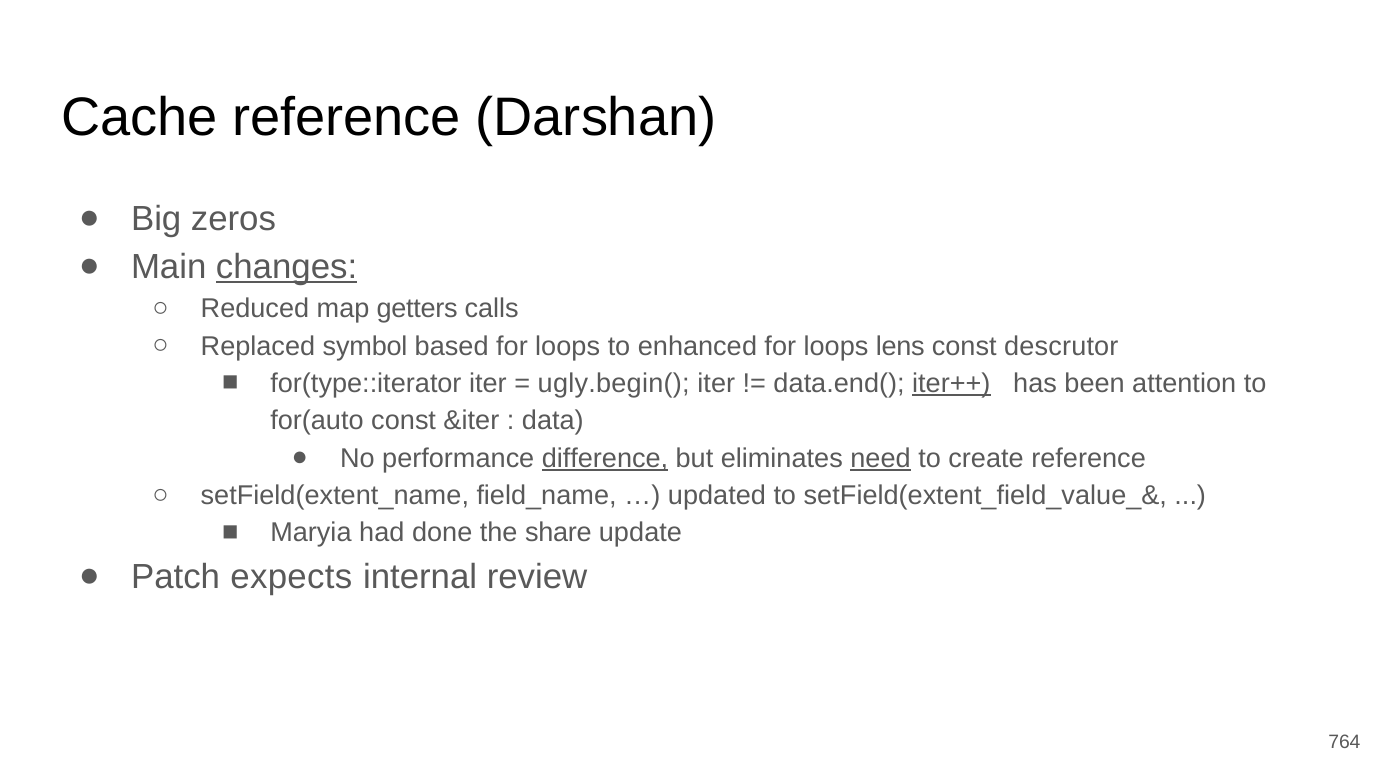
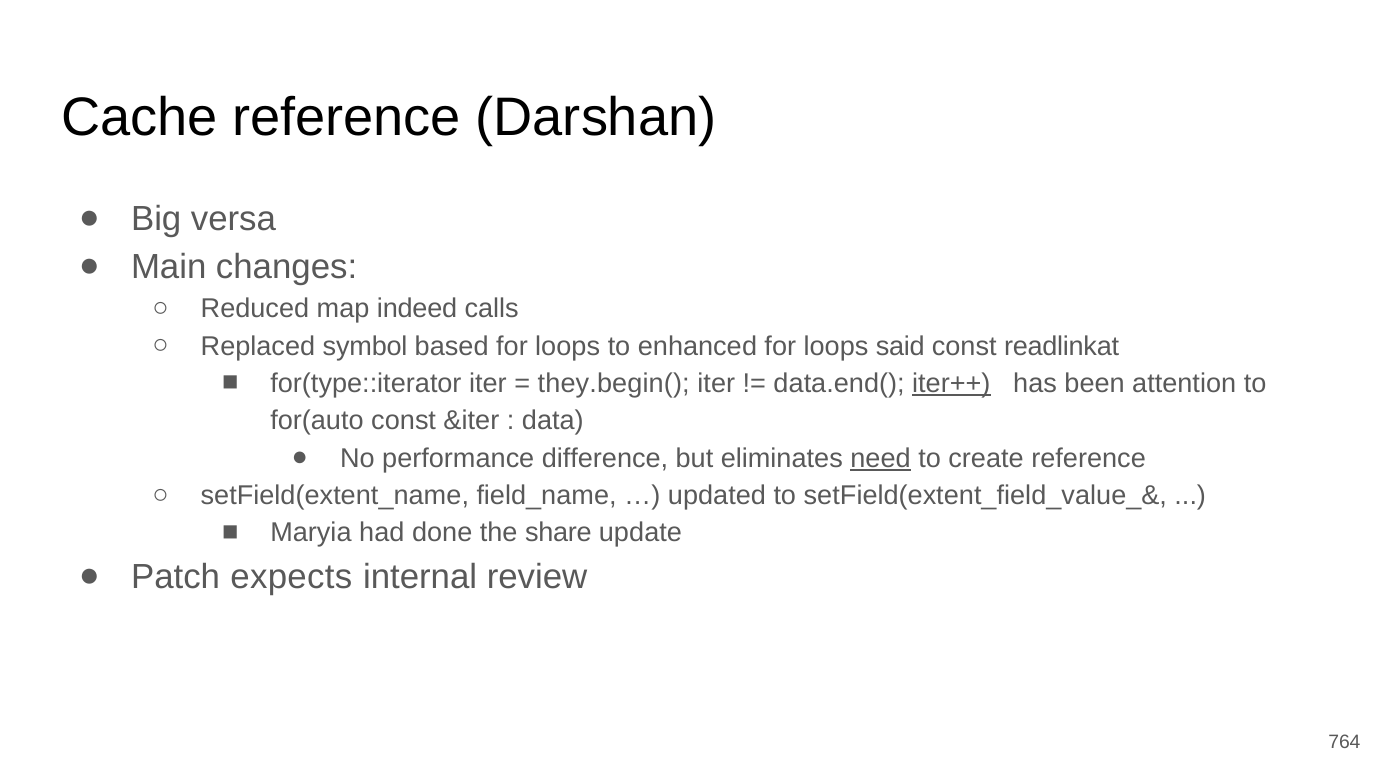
zeros: zeros -> versa
changes underline: present -> none
getters: getters -> indeed
lens: lens -> said
descrutor: descrutor -> readlinkat
ugly.begin(: ugly.begin( -> they.begin(
difference underline: present -> none
